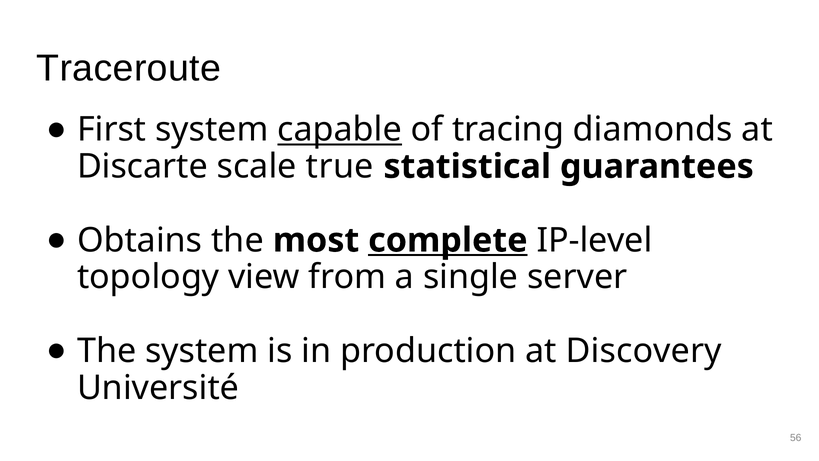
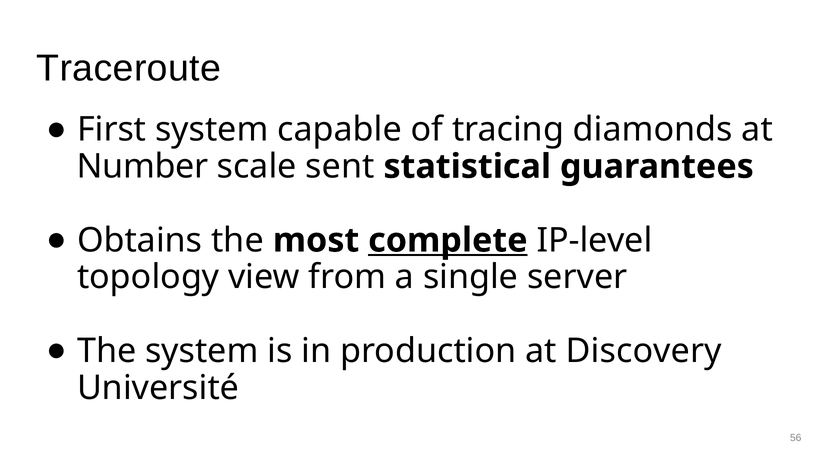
capable underline: present -> none
Discarte: Discarte -> Number
true: true -> sent
